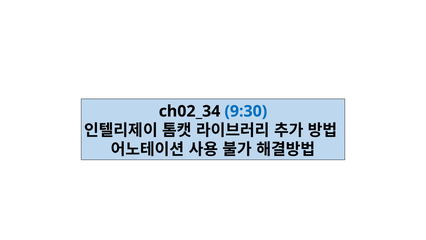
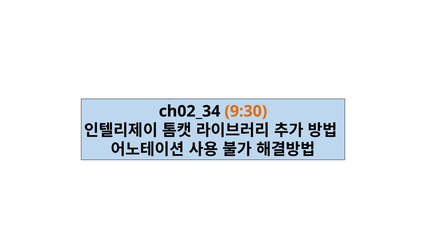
9:30 colour: blue -> orange
